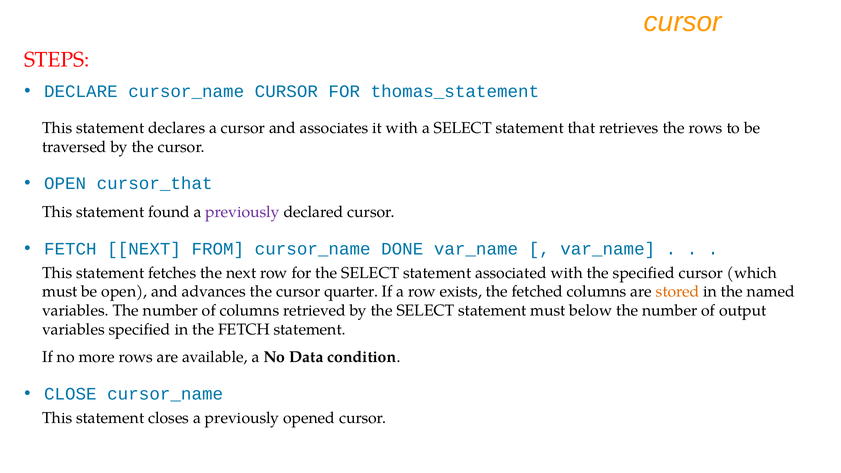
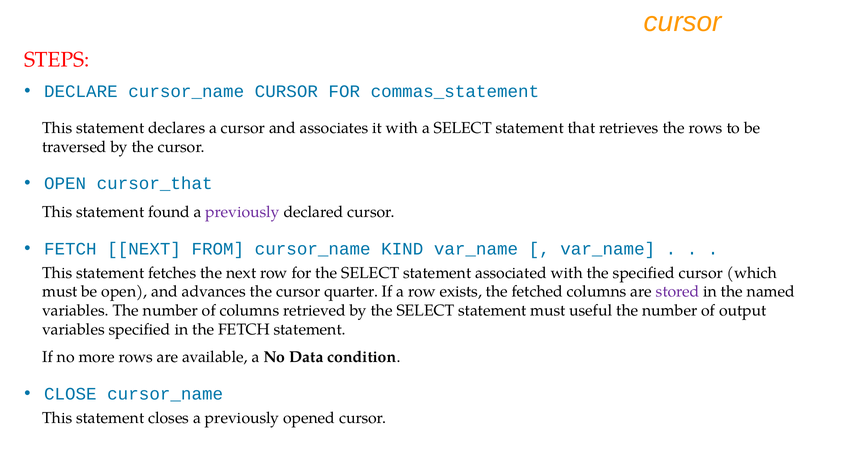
thomas_statement: thomas_statement -> commas_statement
DONE: DONE -> KIND
stored colour: orange -> purple
below: below -> useful
